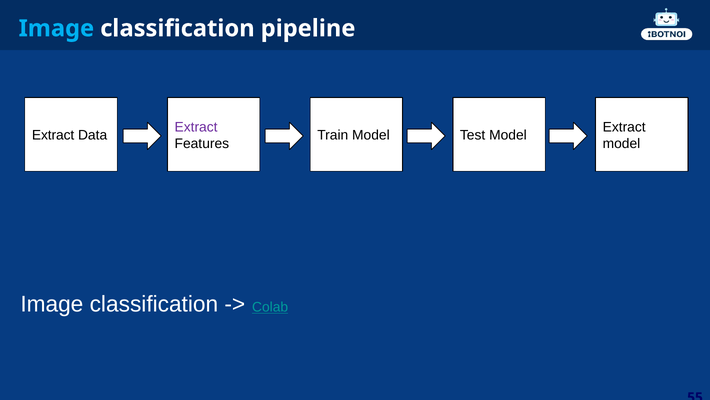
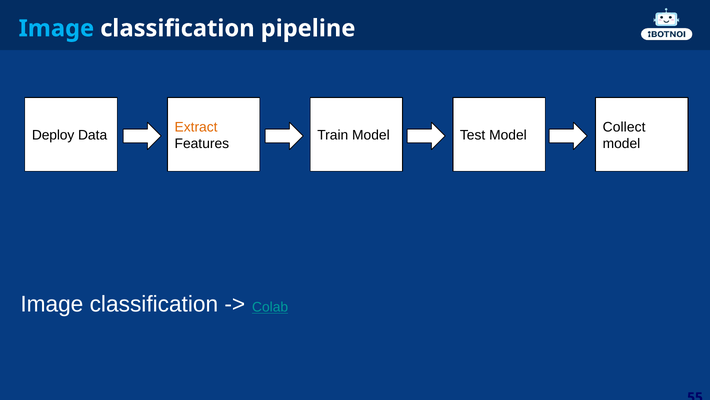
Extract at (196, 127) colour: purple -> orange
Extract at (624, 127): Extract -> Collect
Extract at (53, 135): Extract -> Deploy
